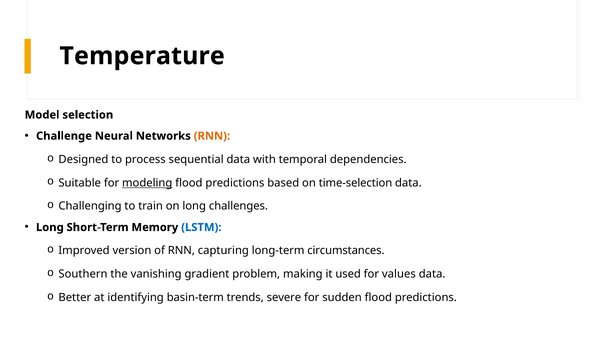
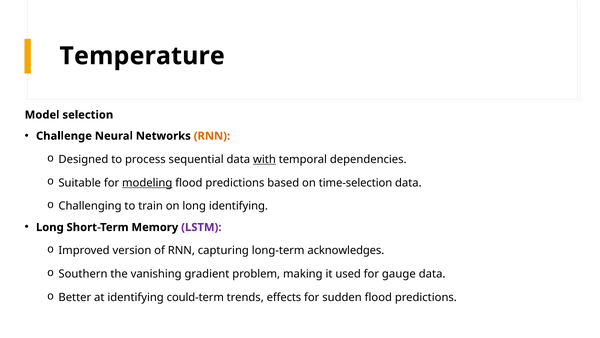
with underline: none -> present
long challenges: challenges -> identifying
LSTM colour: blue -> purple
circumstances: circumstances -> acknowledges
values: values -> gauge
basin-term: basin-term -> could-term
severe: severe -> effects
